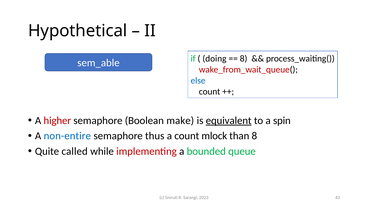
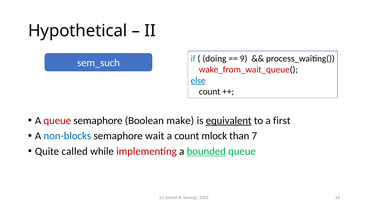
sem_able: sem_able -> sem_such
8 at (244, 59): 8 -> 9
else underline: none -> present
A higher: higher -> queue
spin: spin -> first
non-entire: non-entire -> non-blocks
thus: thus -> wait
than 8: 8 -> 7
bounded underline: none -> present
